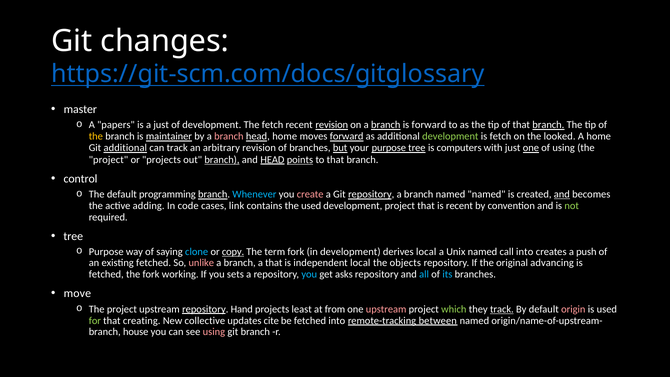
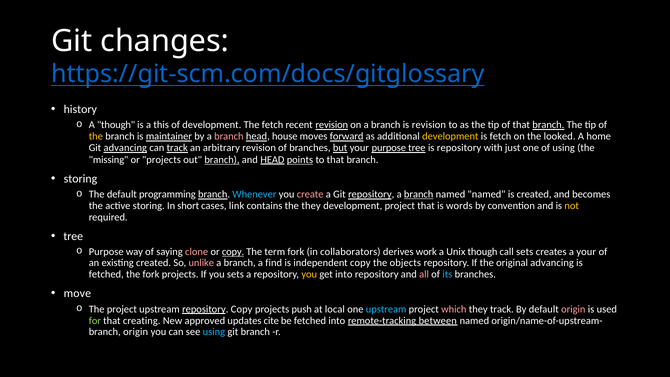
master: master -> history
A papers: papers -> though
a just: just -> this
branch at (386, 125) underline: present -> none
is forward: forward -> revision
head home: home -> house
development at (450, 136) colour: light green -> yellow
Git additional: additional -> advancing
track at (177, 148) underline: none -> present
is computers: computers -> repository
one at (531, 148) underline: present -> none
project at (108, 160): project -> missing
control at (80, 179): control -> storing
branch at (419, 194) underline: none -> present
and at (562, 194) underline: present -> none
active adding: adding -> storing
code: code -> short
the used: used -> they
is recent: recent -> words
not colour: light green -> yellow
clone colour: light blue -> pink
in development: development -> collaborators
derives local: local -> work
Unix named: named -> though
call into: into -> sets
a push: push -> your
existing fetched: fetched -> created
a that: that -> find
independent local: local -> copy
fork working: working -> projects
you at (309, 274) colour: light blue -> yellow
get asks: asks -> into
all colour: light blue -> pink
repository Hand: Hand -> Copy
least: least -> push
from: from -> local
upstream at (386, 309) colour: pink -> light blue
which colour: light green -> pink
track at (502, 309) underline: present -> none
collective: collective -> approved
branch house: house -> origin
using at (214, 332) colour: pink -> light blue
